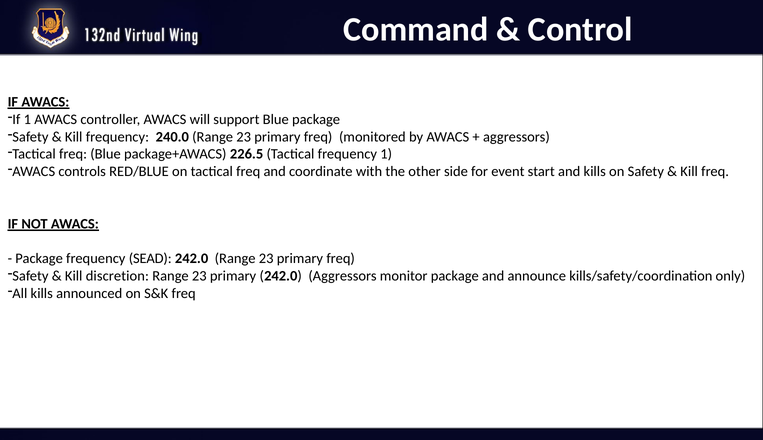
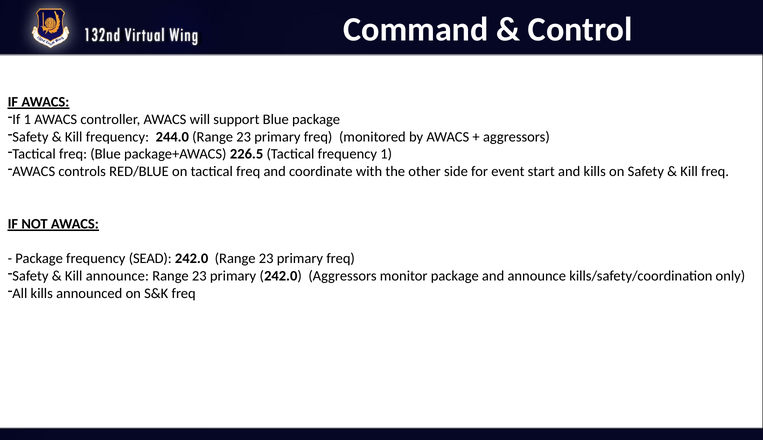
240.0: 240.0 -> 244.0
Kill discretion: discretion -> announce
